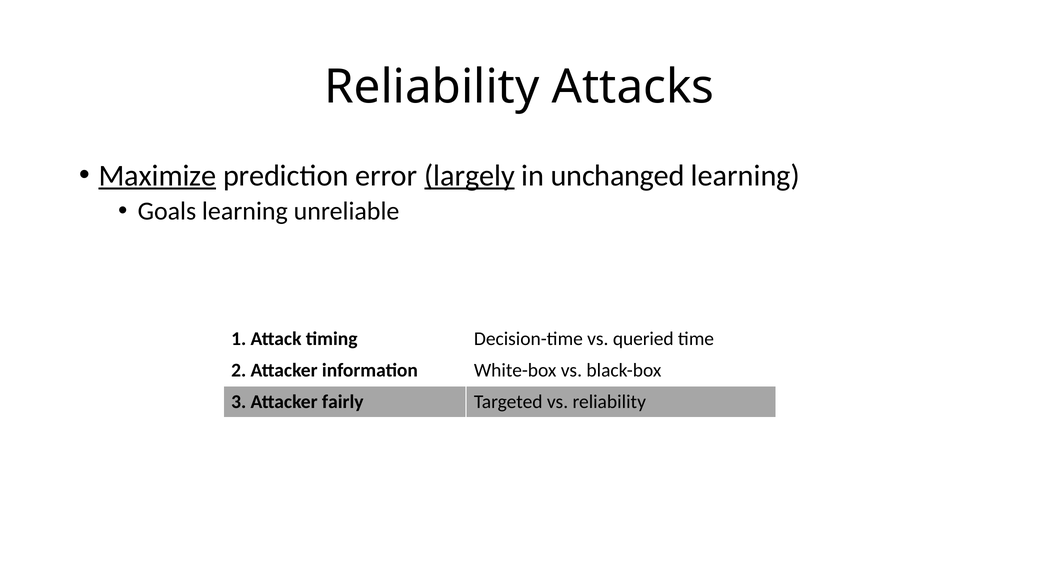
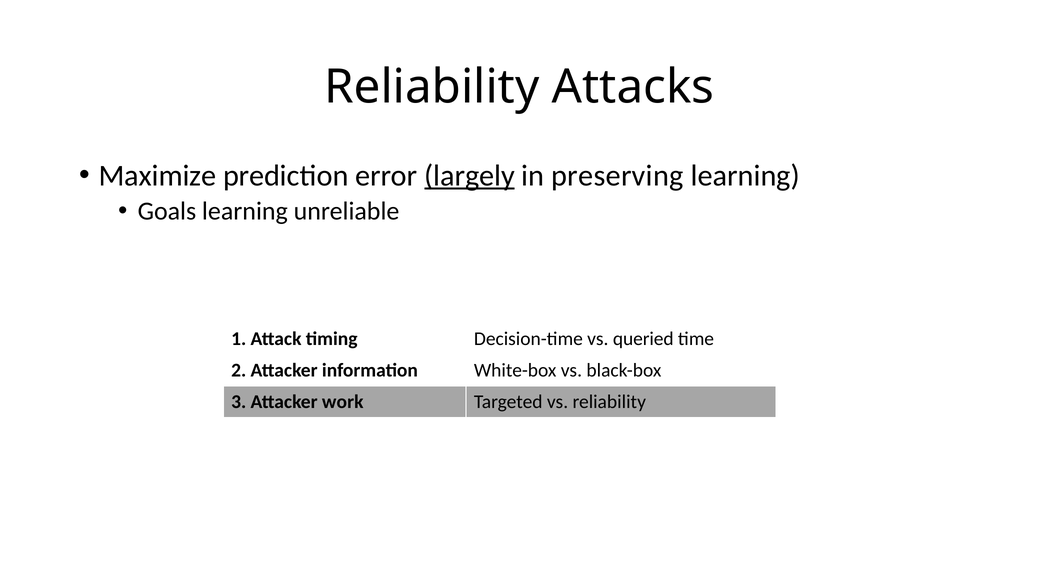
Maximize underline: present -> none
unchanged: unchanged -> preserving
fairly: fairly -> work
